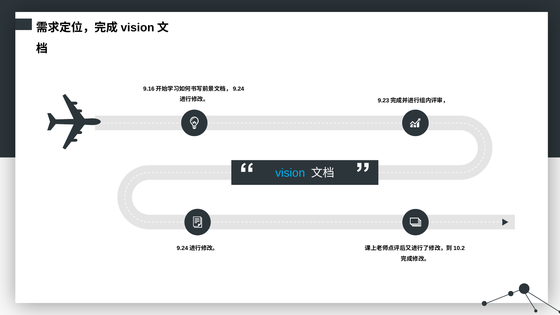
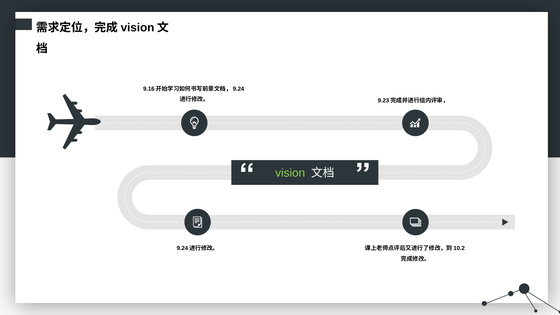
vision colour: light blue -> light green
